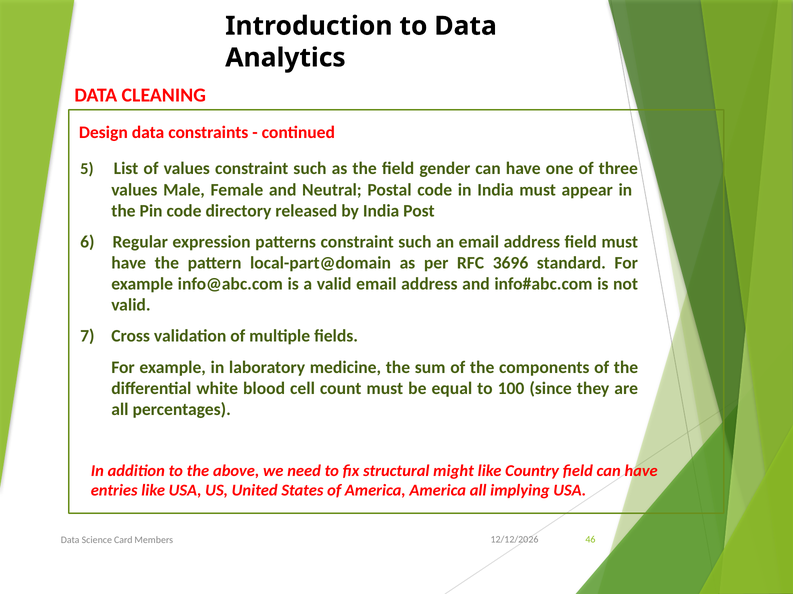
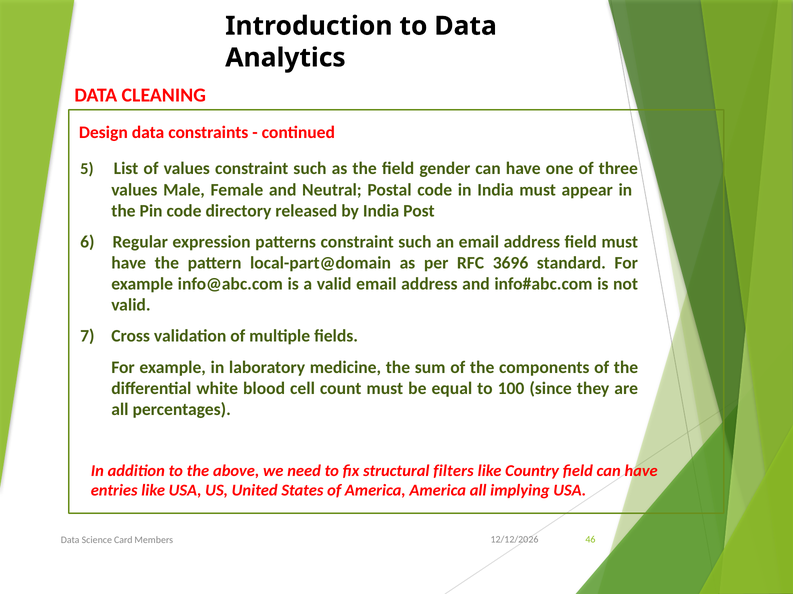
might: might -> filters
